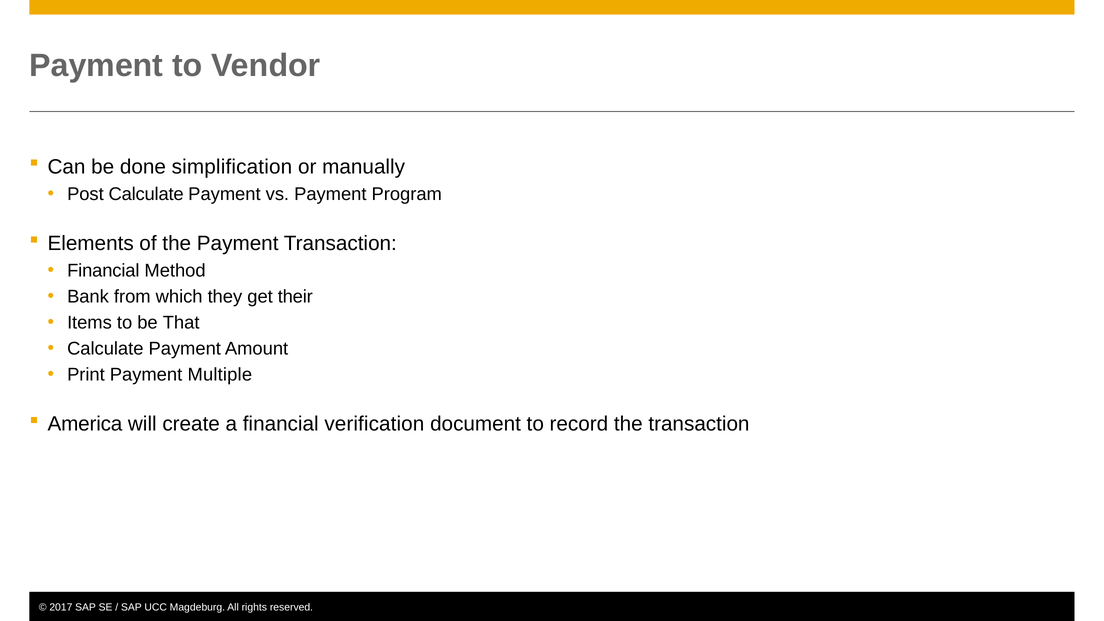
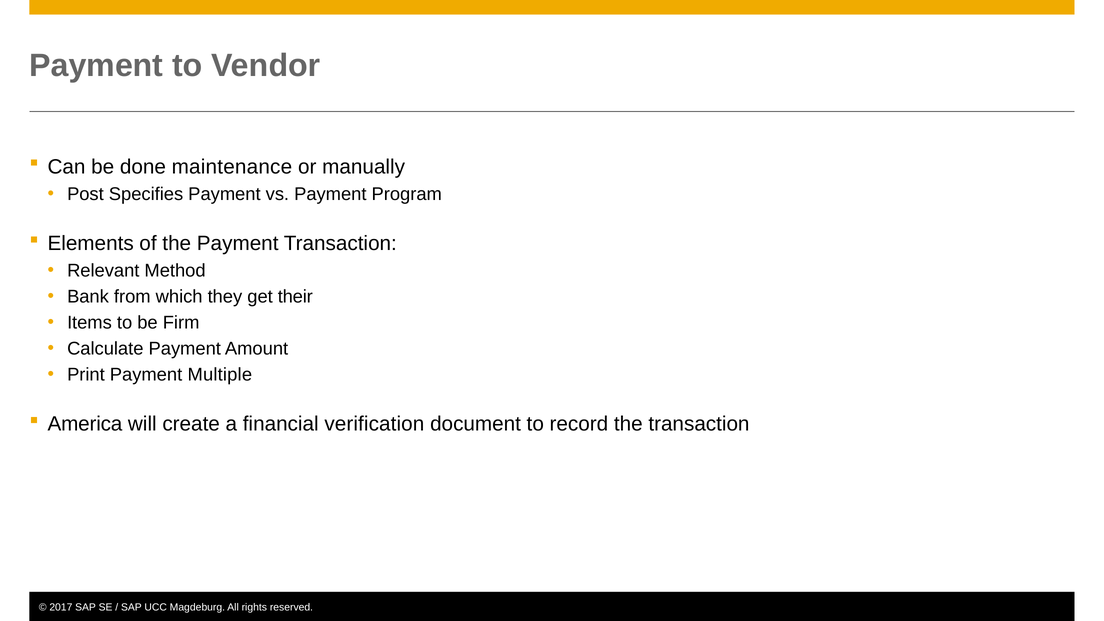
simplification: simplification -> maintenance
Post Calculate: Calculate -> Specifies
Financial at (103, 271): Financial -> Relevant
That: That -> Firm
